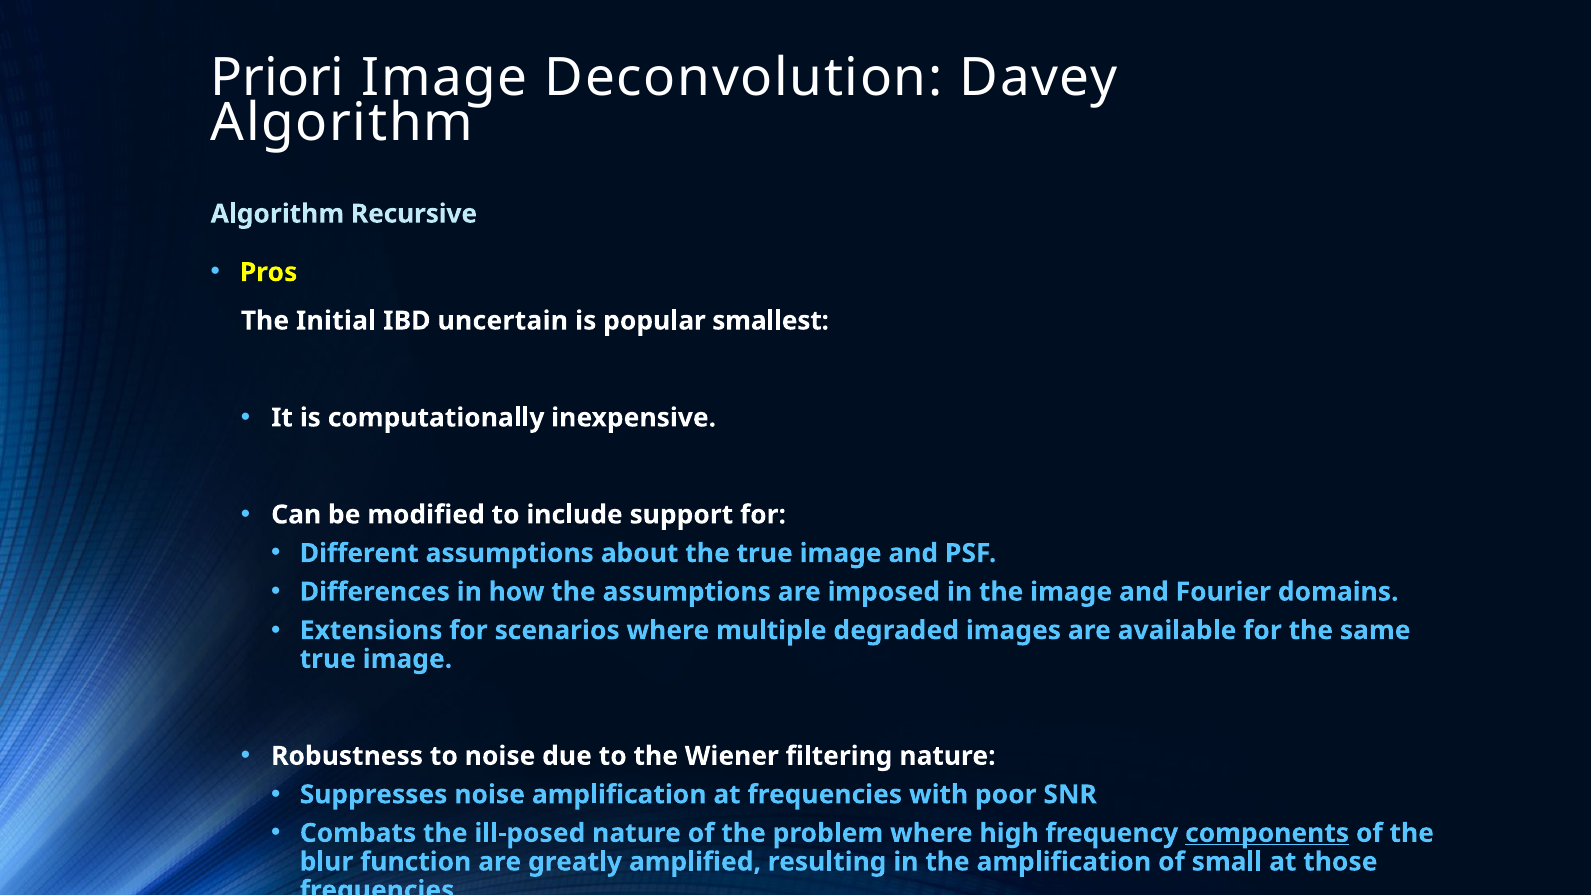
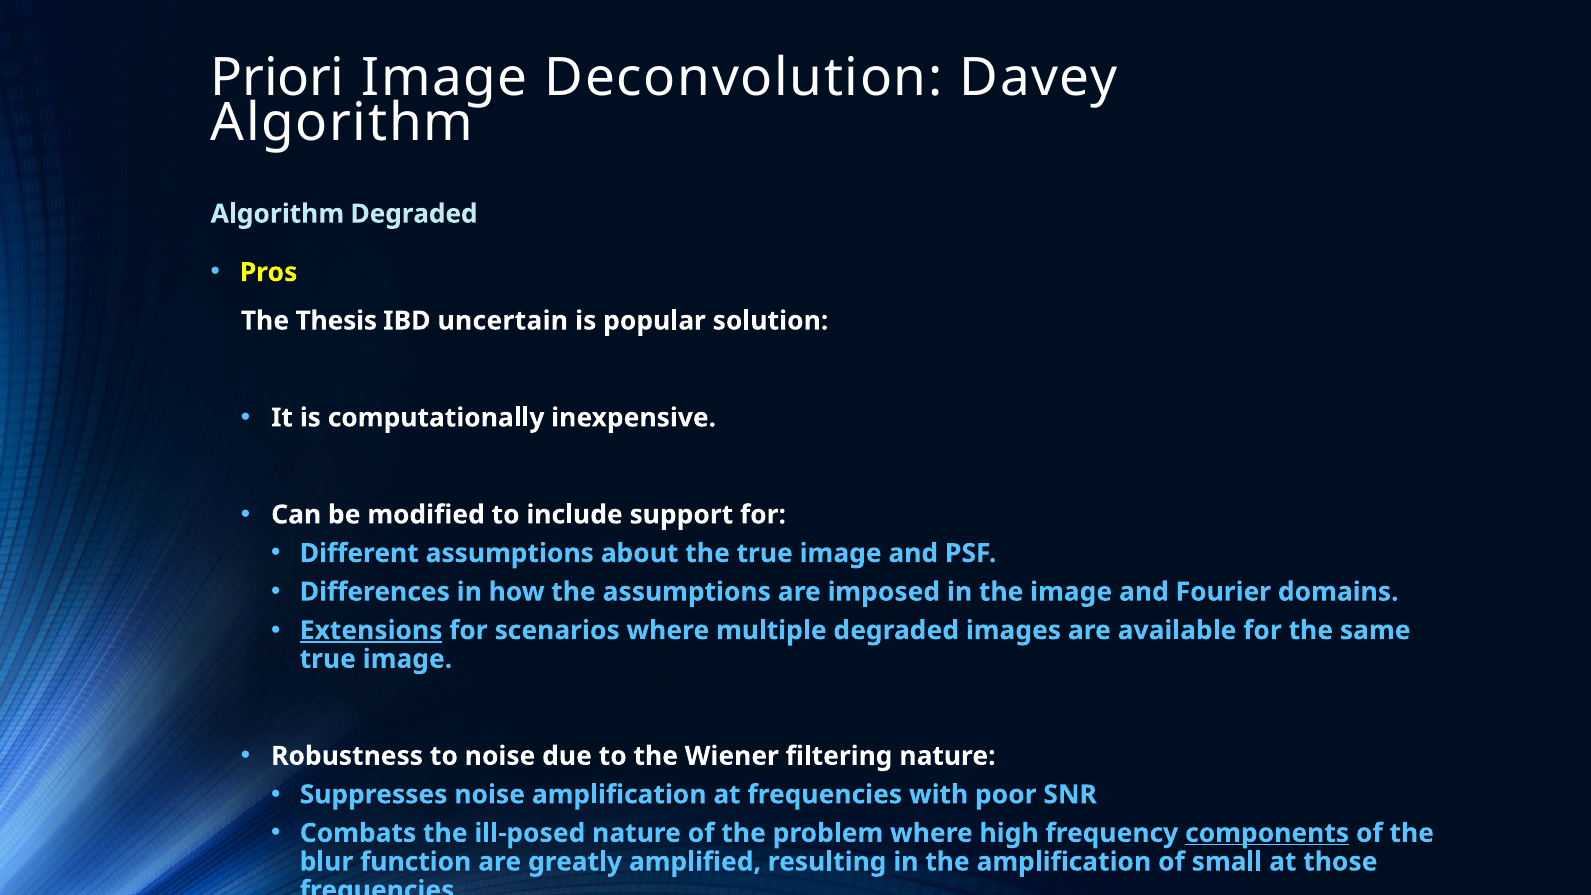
Algorithm Recursive: Recursive -> Degraded
Initial: Initial -> Thesis
smallest: smallest -> solution
Extensions underline: none -> present
